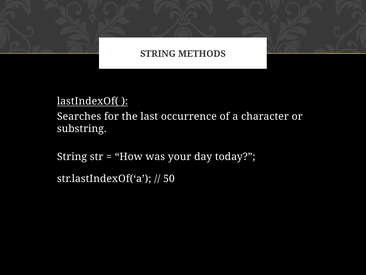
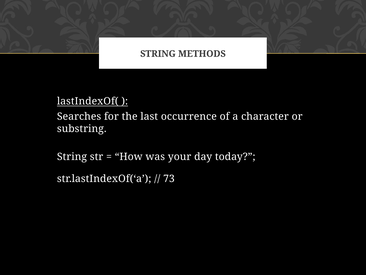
50: 50 -> 73
